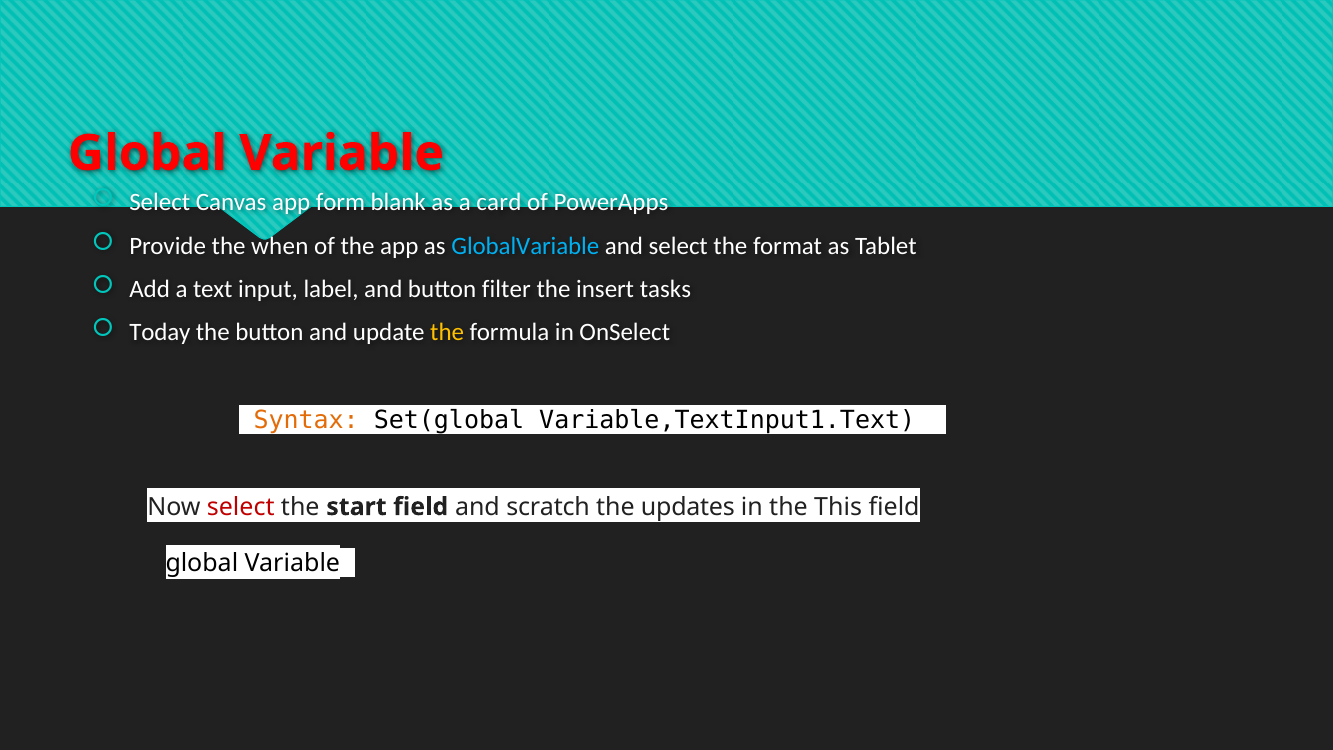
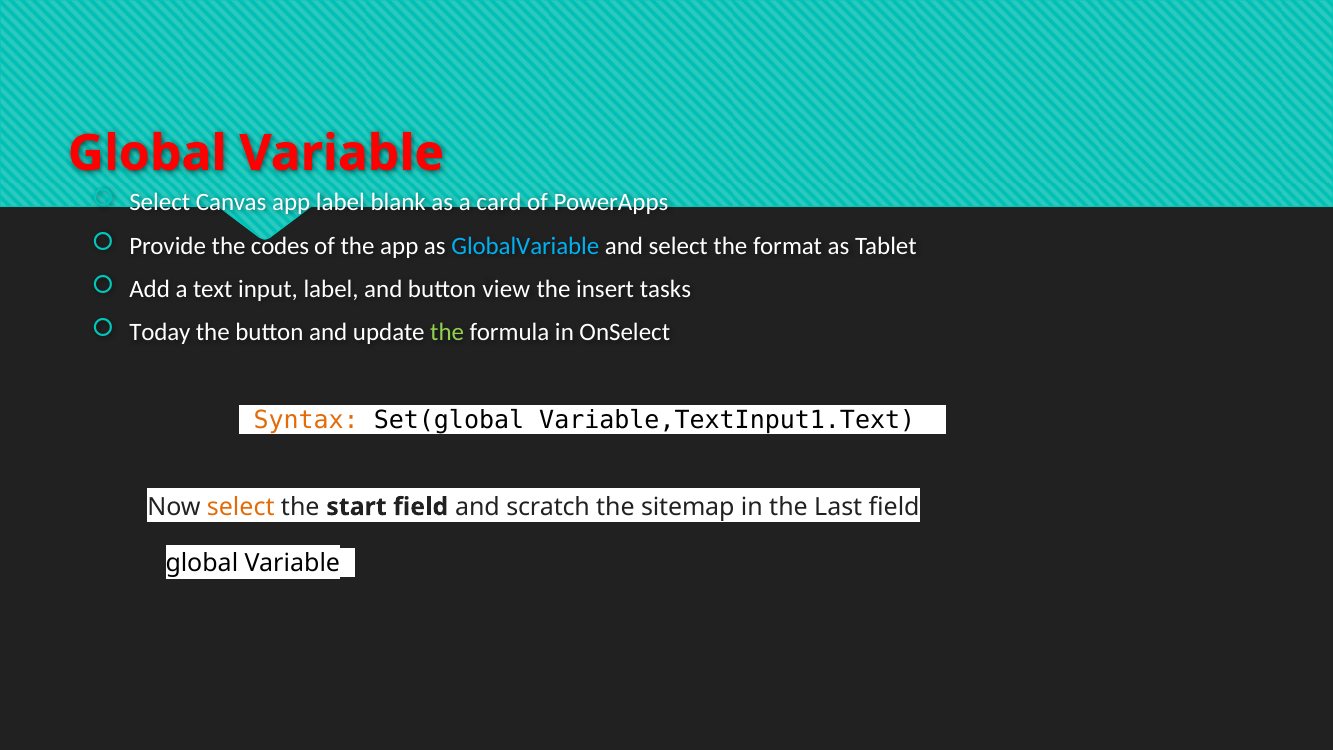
app form: form -> label
when: when -> codes
filter: filter -> view
the at (447, 332) colour: yellow -> light green
select at (241, 507) colour: red -> orange
updates: updates -> sitemap
This: This -> Last
